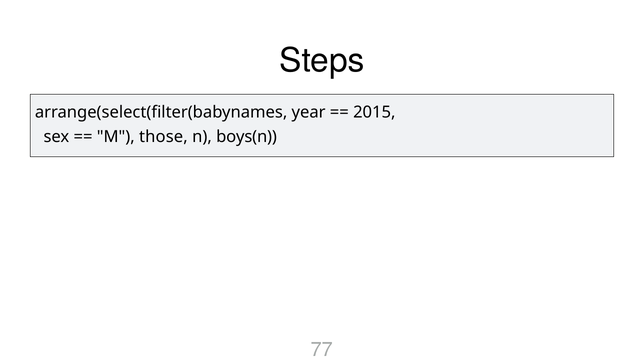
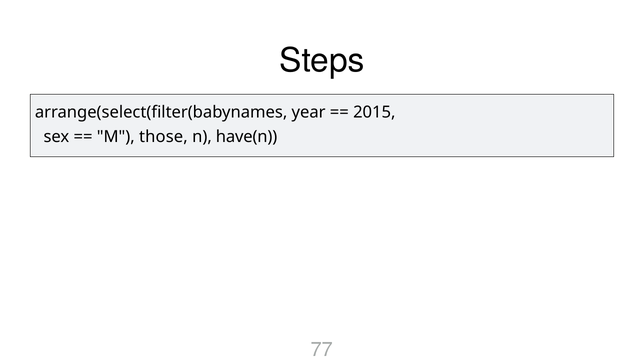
boys(n: boys(n -> have(n
